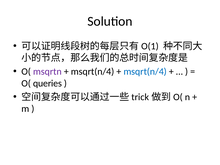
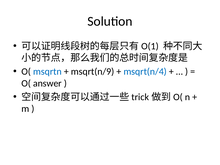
msqrtn colour: purple -> blue
msqrt(n/4 at (93, 72): msqrt(n/4 -> msqrt(n/9
queries: queries -> answer
